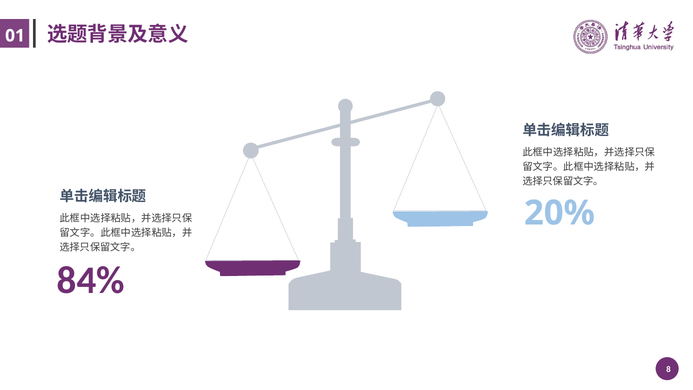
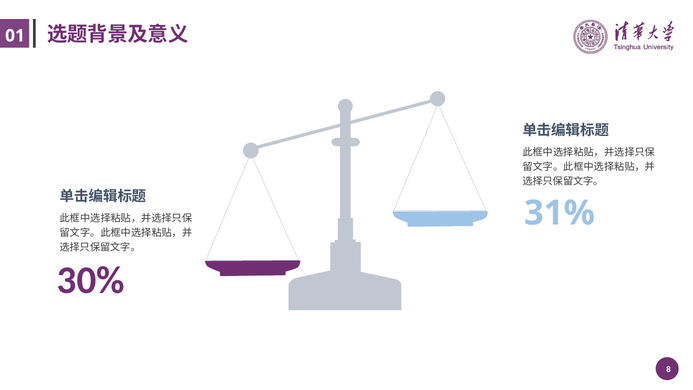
20%: 20% -> 31%
84%: 84% -> 30%
